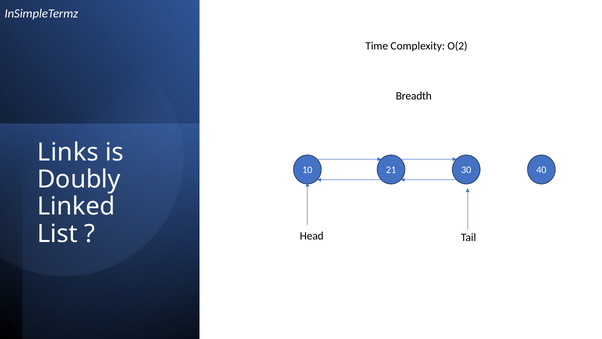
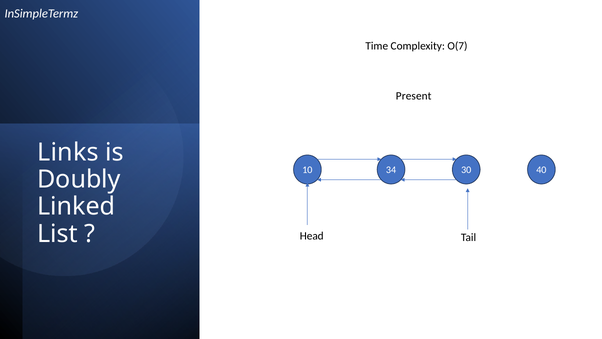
O(2: O(2 -> O(7
Breadth: Breadth -> Present
21: 21 -> 34
